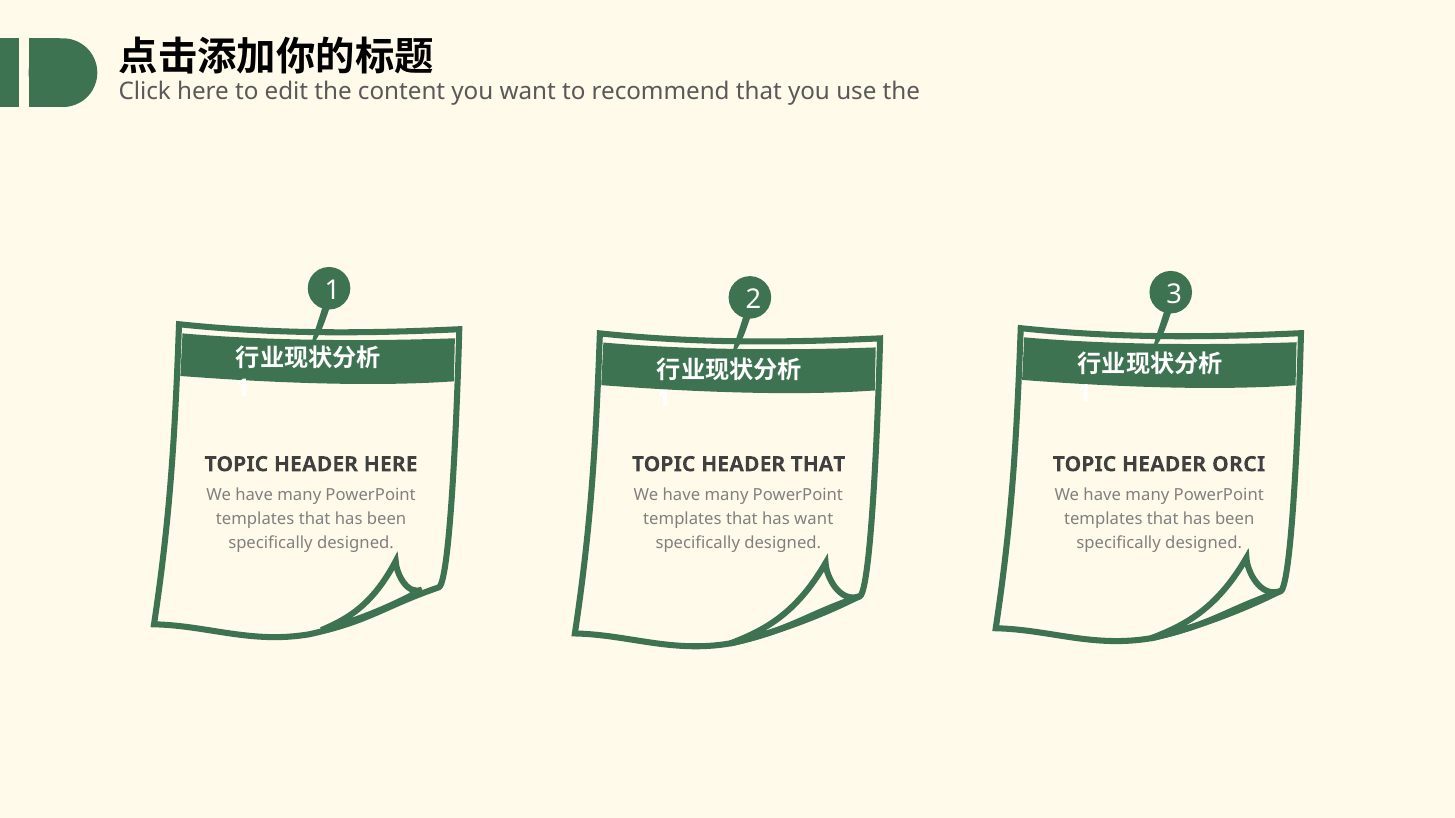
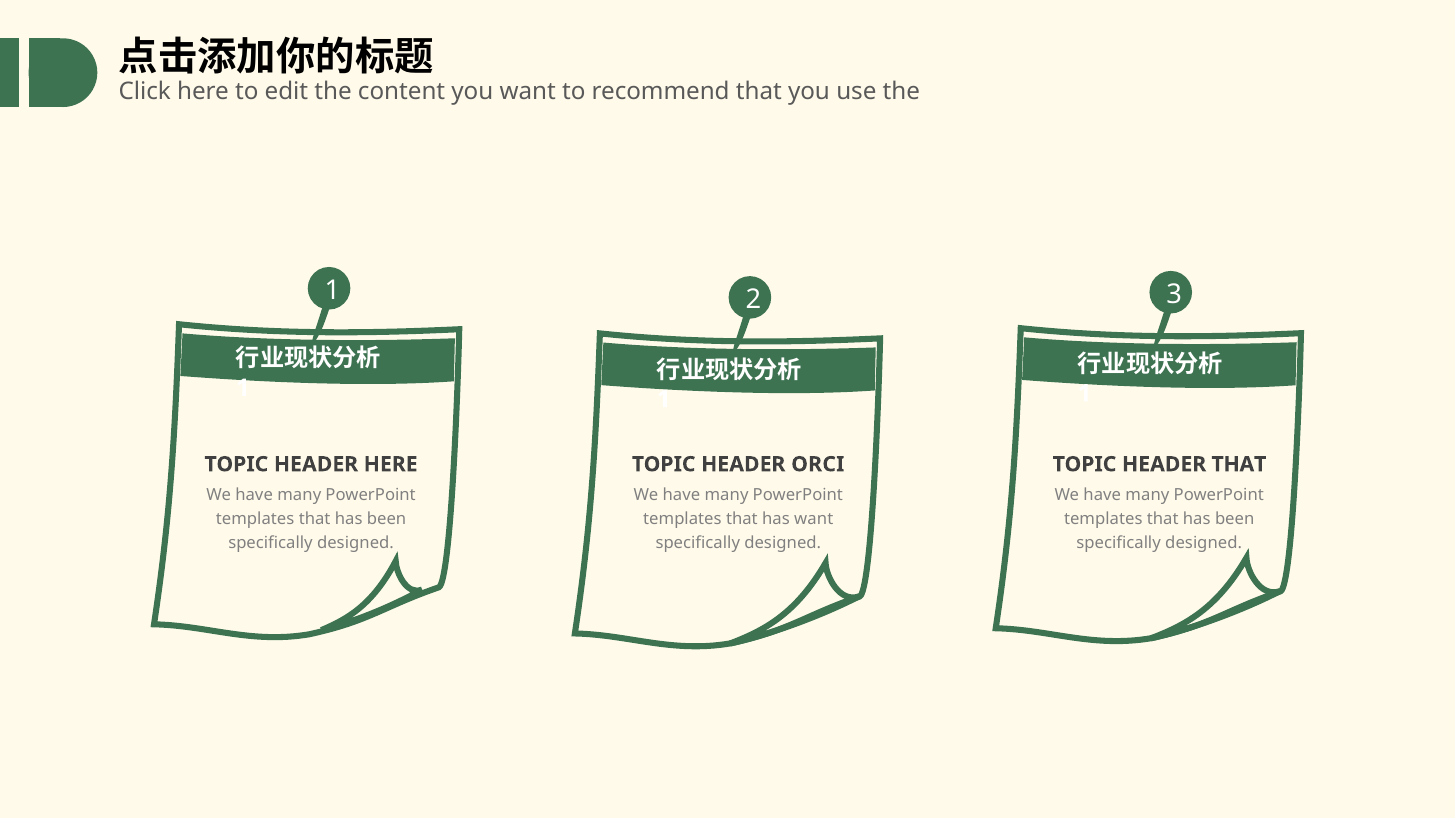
HEADER THAT: THAT -> ORCI
HEADER ORCI: ORCI -> THAT
